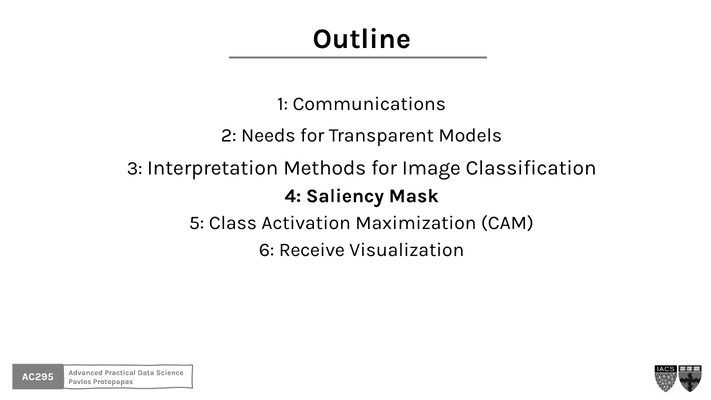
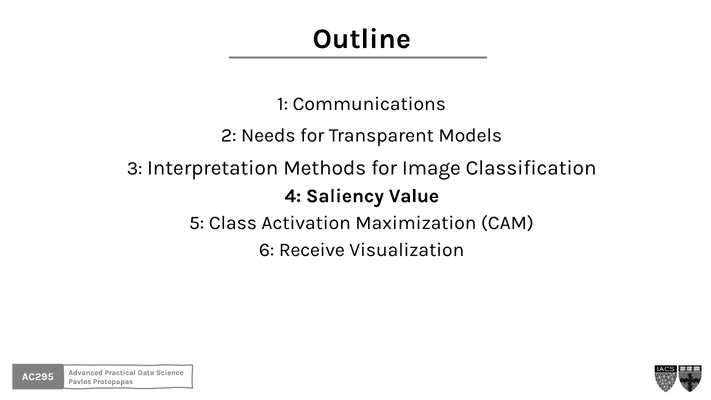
Mask: Mask -> Value
